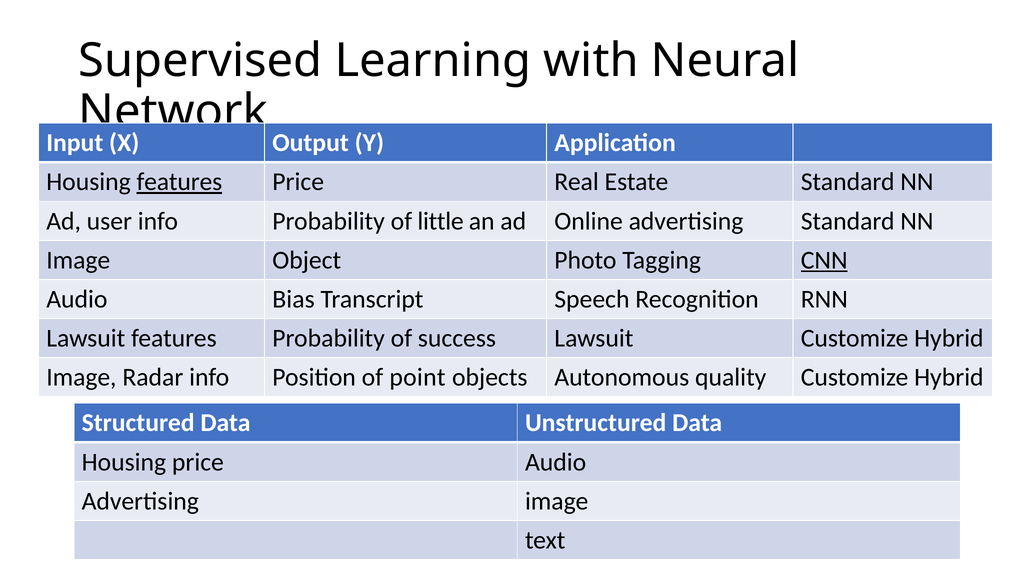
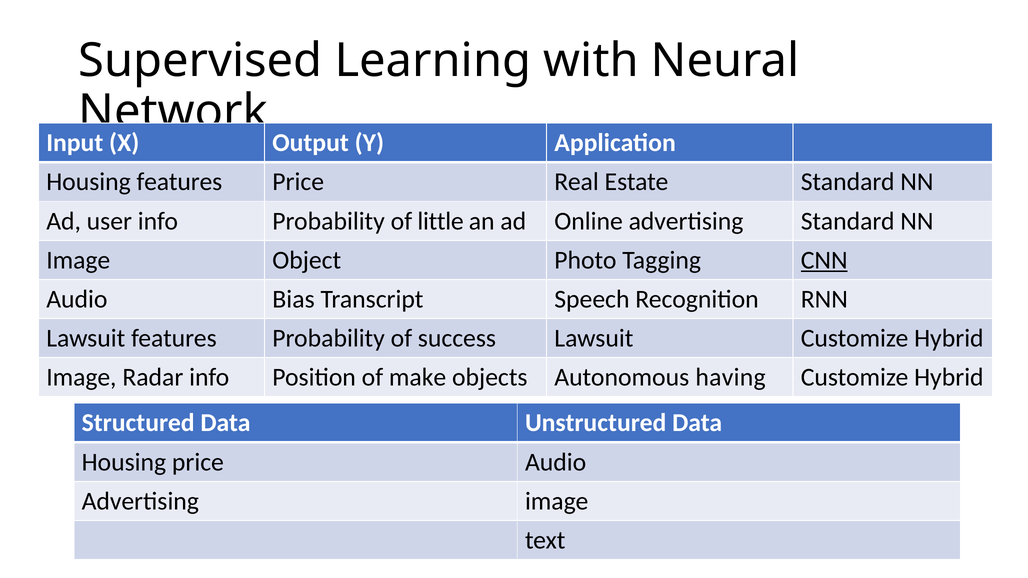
features at (179, 182) underline: present -> none
point: point -> make
quality: quality -> having
